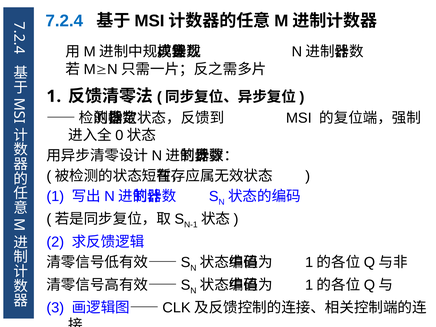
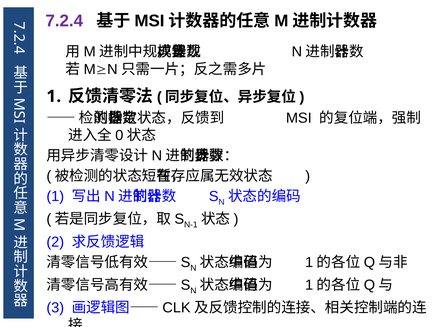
7.2.4 colour: blue -> purple
